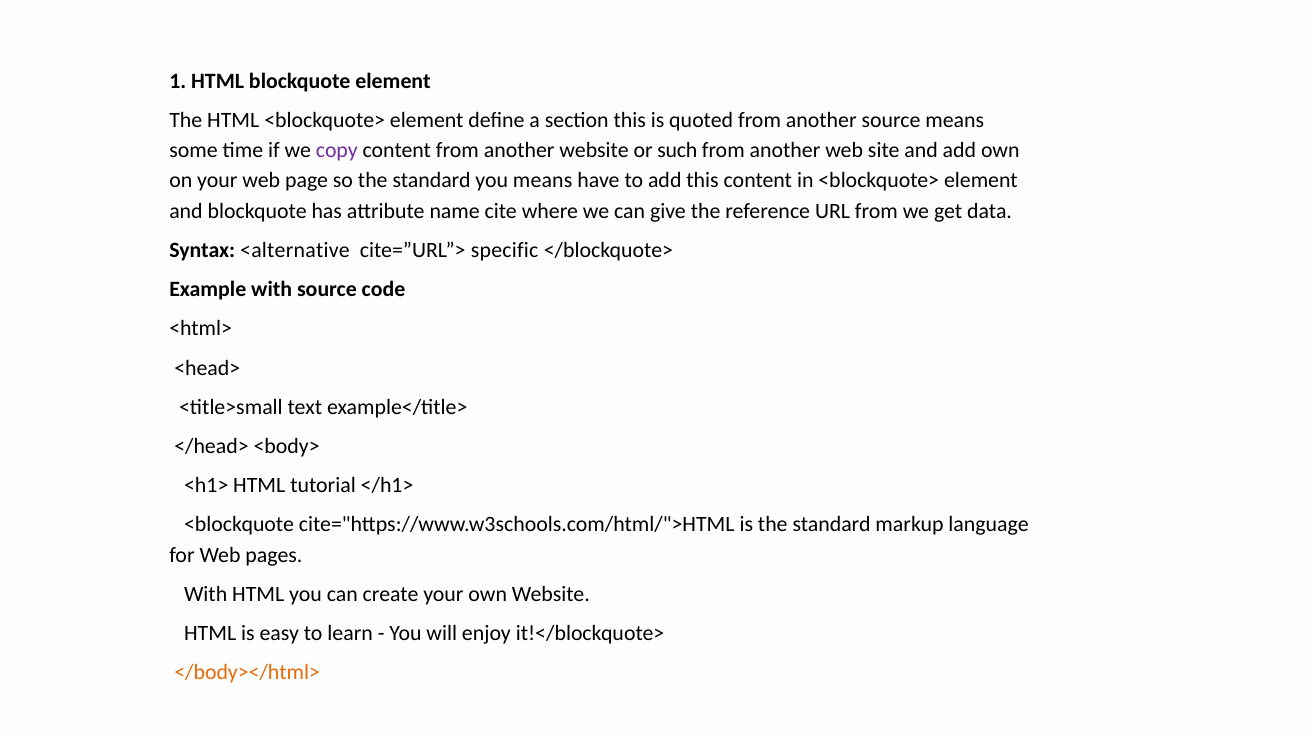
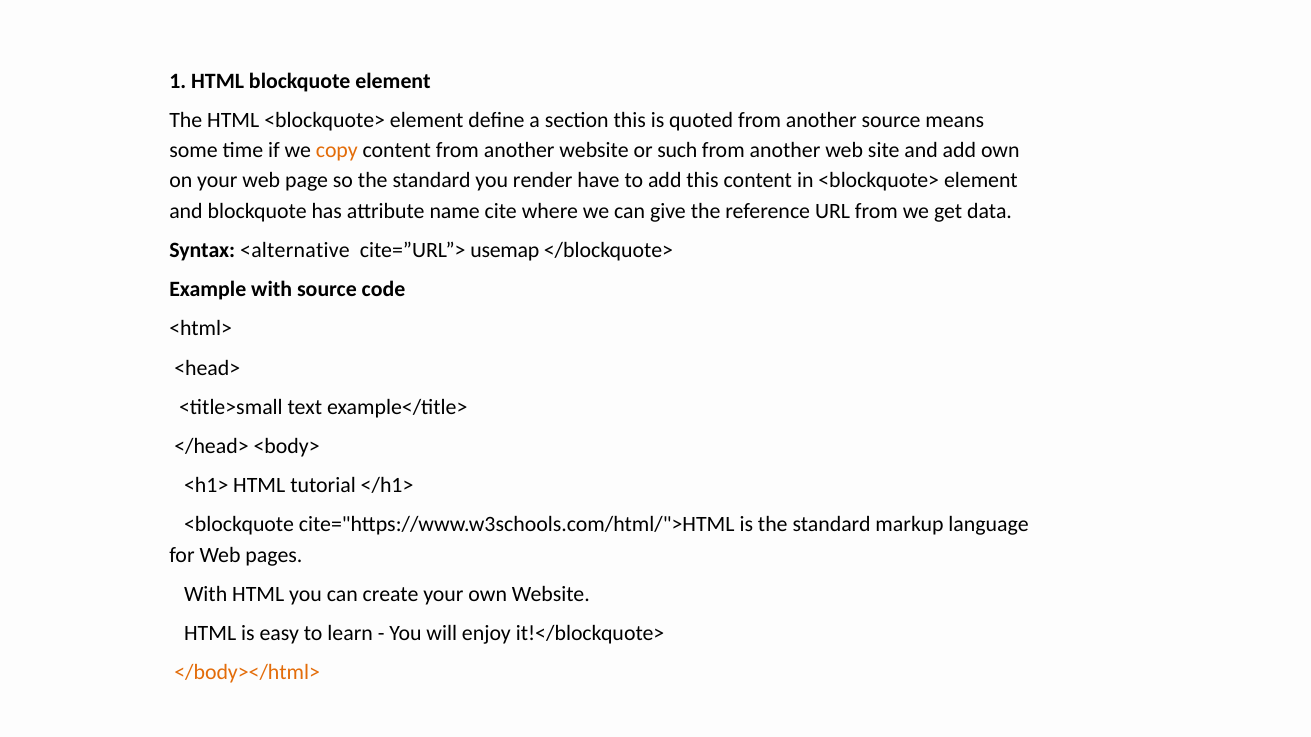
copy colour: purple -> orange
you means: means -> render
specific: specific -> usemap
